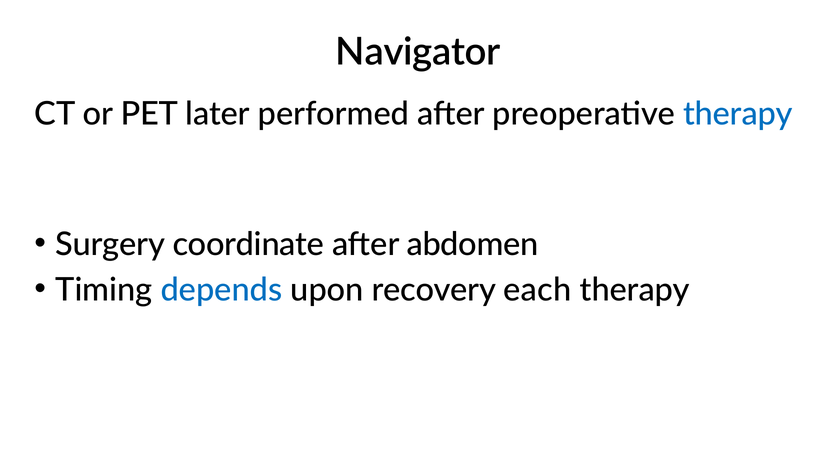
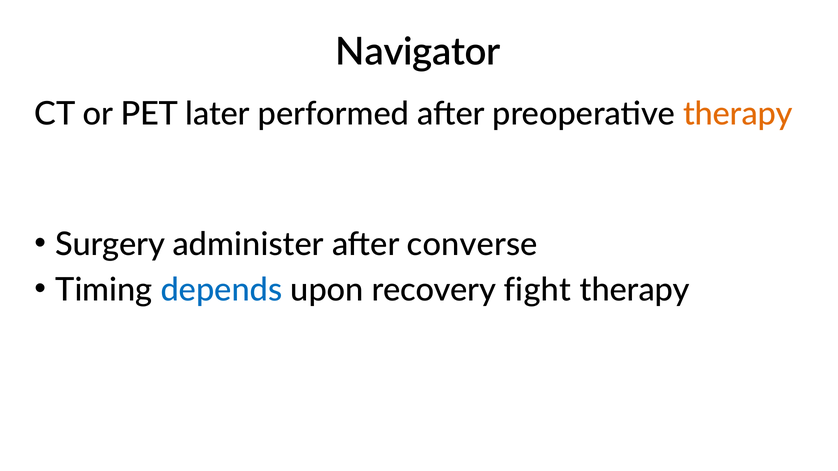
therapy at (738, 114) colour: blue -> orange
coordinate: coordinate -> administer
abdomen: abdomen -> converse
each: each -> fight
